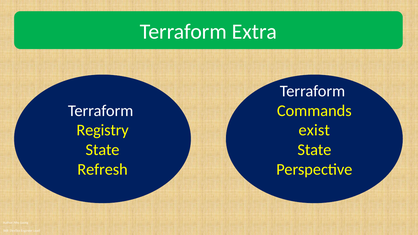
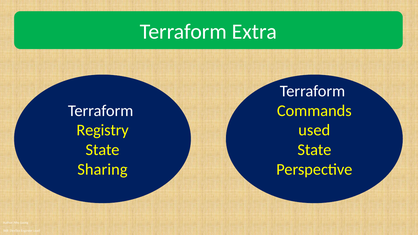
exist: exist -> used
Refresh: Refresh -> Sharing
